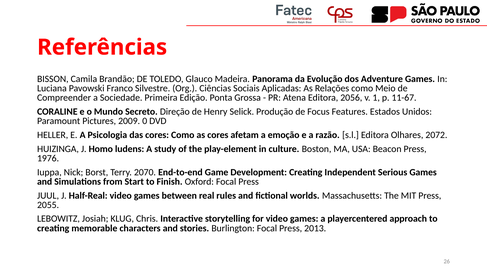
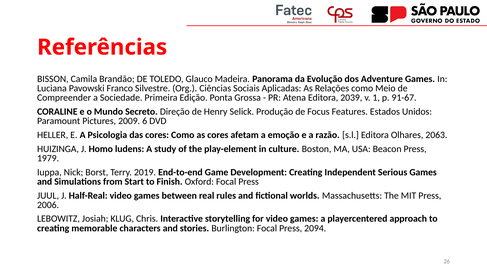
2056: 2056 -> 2039
11-67: 11-67 -> 91-67
0: 0 -> 6
2072: 2072 -> 2063
1976: 1976 -> 1979
2070: 2070 -> 2019
2055: 2055 -> 2006
2013: 2013 -> 2094
